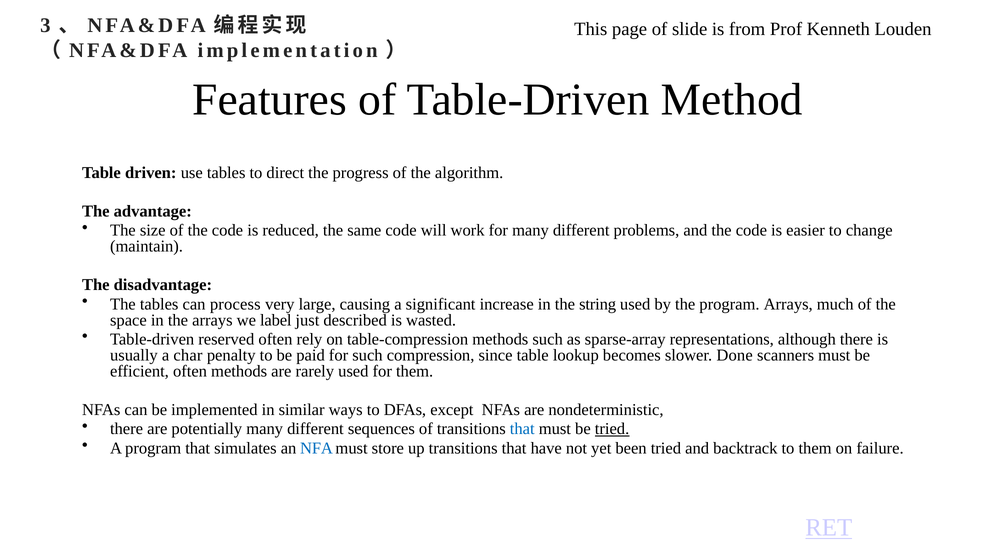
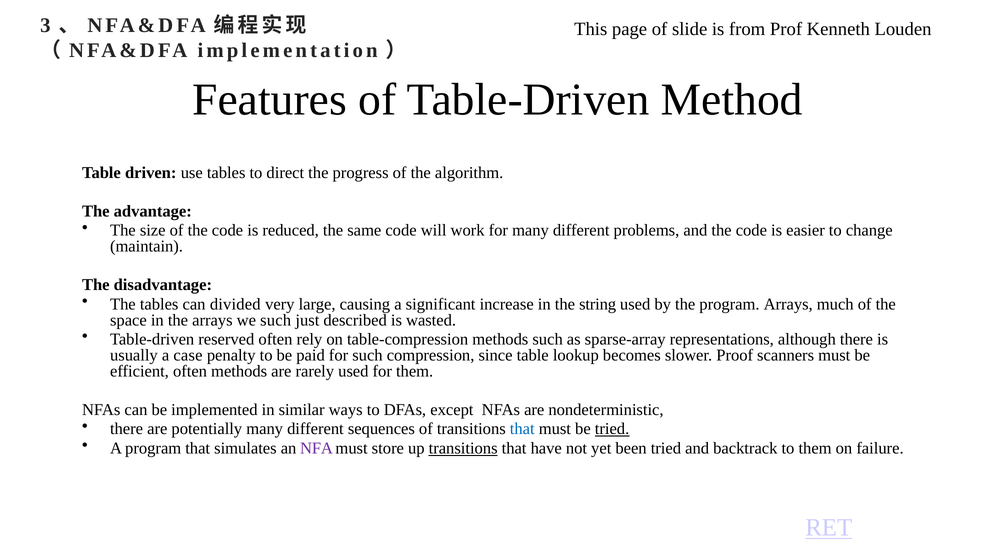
process: process -> divided
we label: label -> such
char: char -> case
Done: Done -> Proof
NFA colour: blue -> purple
transitions at (463, 448) underline: none -> present
